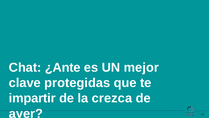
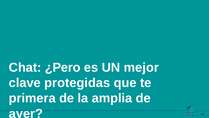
¿Ante: ¿Ante -> ¿Pero
impartir: impartir -> primera
crezca: crezca -> amplia
